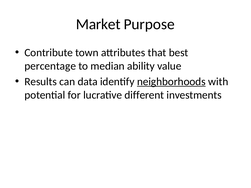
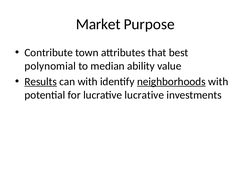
percentage: percentage -> polynomial
Results underline: none -> present
can data: data -> with
lucrative different: different -> lucrative
